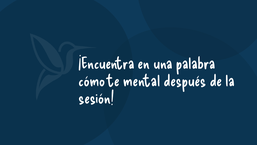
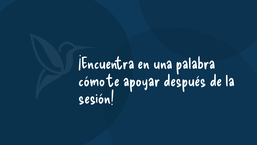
mental: mental -> apoyar
